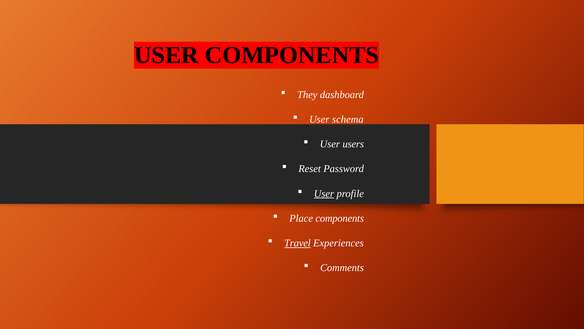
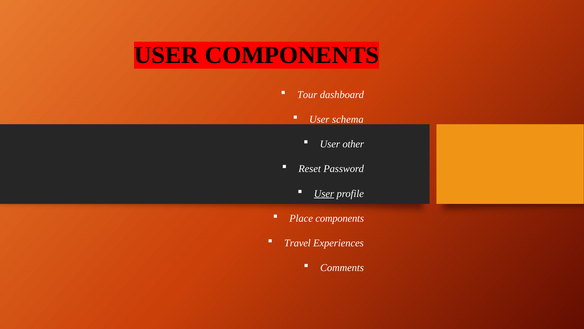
They: They -> Tour
users: users -> other
Travel underline: present -> none
